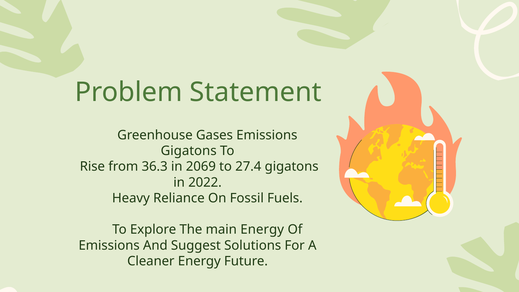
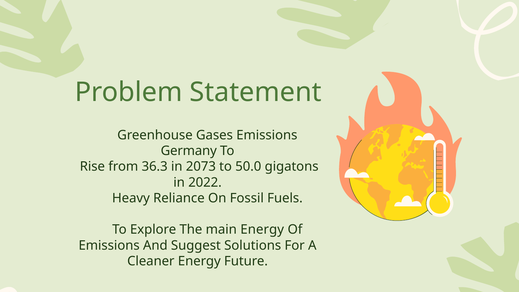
Gigatons at (189, 151): Gigatons -> Germany
2069: 2069 -> 2073
27.4: 27.4 -> 50.0
